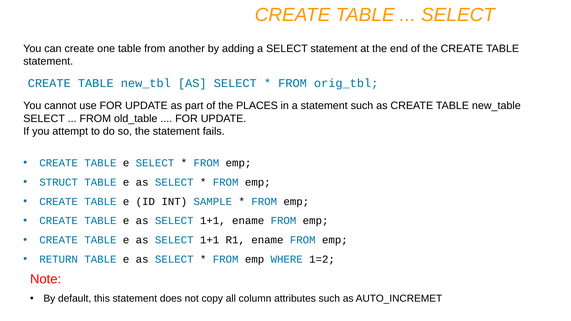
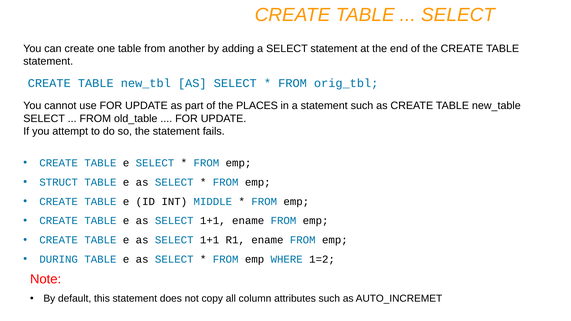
SAMPLE: SAMPLE -> MIDDLE
RETURN: RETURN -> DURING
